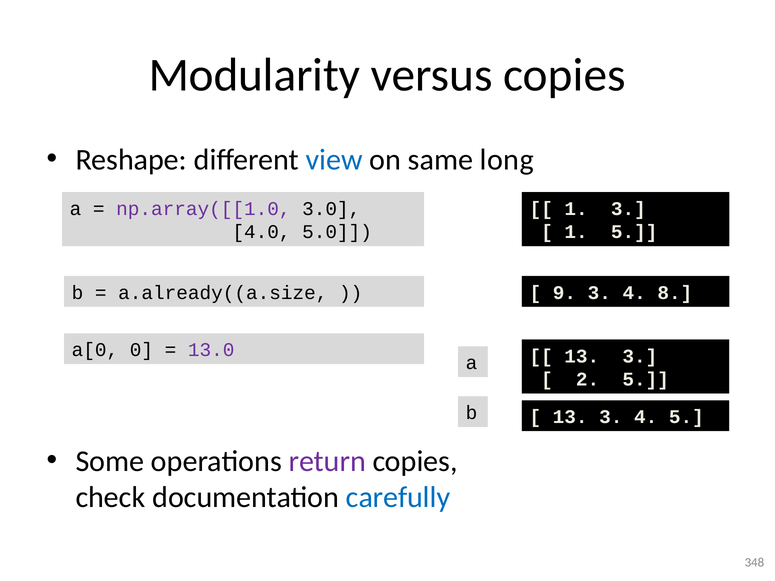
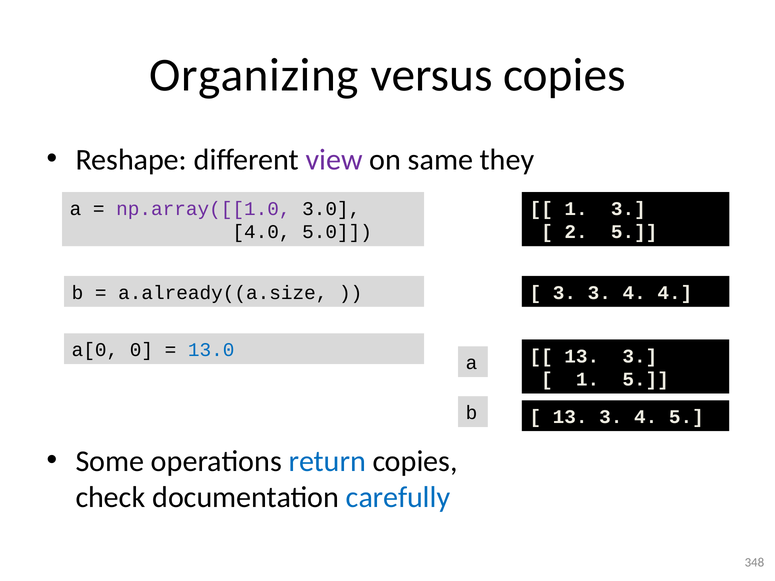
Modularity: Modularity -> Organizing
view colour: blue -> purple
long: long -> they
1 at (576, 232): 1 -> 2
9 at (564, 293): 9 -> 3
4 8: 8 -> 4
13.0 colour: purple -> blue
2 at (588, 380): 2 -> 1
return colour: purple -> blue
